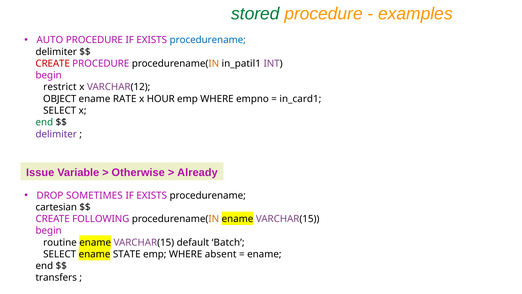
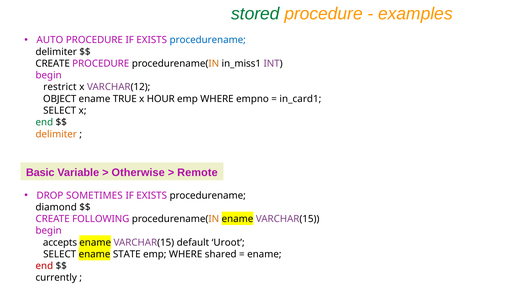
CREATE at (53, 63) colour: red -> black
in_patil1: in_patil1 -> in_miss1
RATE: RATE -> TRUE
delimiter at (56, 134) colour: purple -> orange
Issue: Issue -> Basic
Already: Already -> Remote
cartesian: cartesian -> diamond
routine: routine -> accepts
Batch: Batch -> Uroot
absent: absent -> shared
end at (44, 266) colour: black -> red
transfers: transfers -> currently
